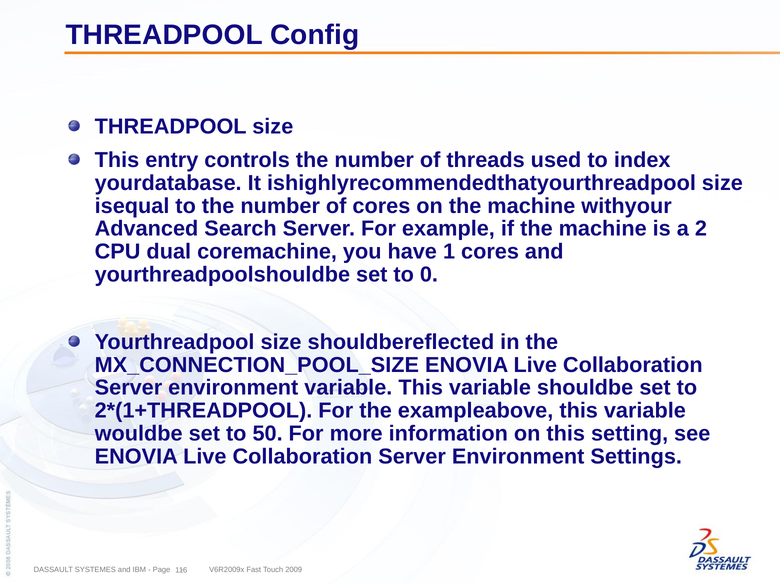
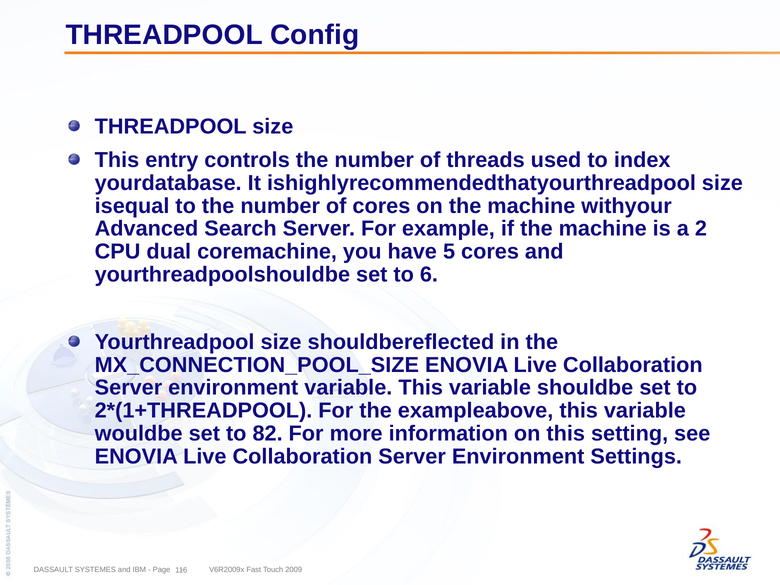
1: 1 -> 5
0: 0 -> 6
50: 50 -> 82
